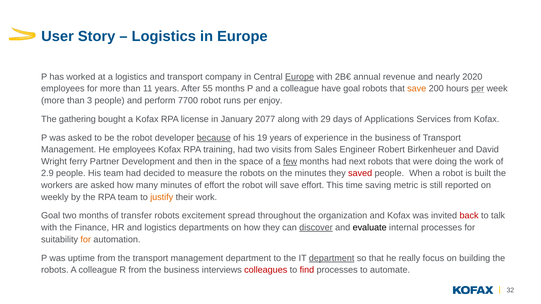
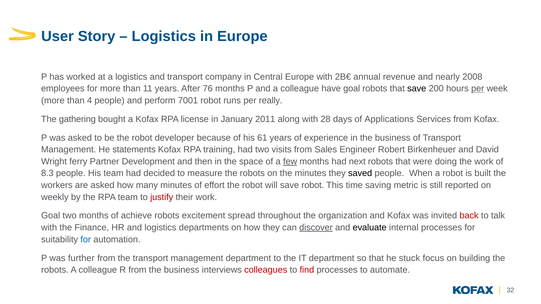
Europe at (300, 77) underline: present -> none
2020: 2020 -> 2008
55: 55 -> 76
save at (417, 89) colour: orange -> black
3: 3 -> 4
7700: 7700 -> 7001
enjoy: enjoy -> really
2077: 2077 -> 2011
29: 29 -> 28
because underline: present -> none
19: 19 -> 61
He employees: employees -> statements
2.9: 2.9 -> 8.3
saved colour: red -> black
save effort: effort -> robot
justify colour: orange -> red
transfer: transfer -> achieve
for at (86, 240) colour: orange -> blue
uptime: uptime -> further
department at (332, 258) underline: present -> none
really: really -> stuck
